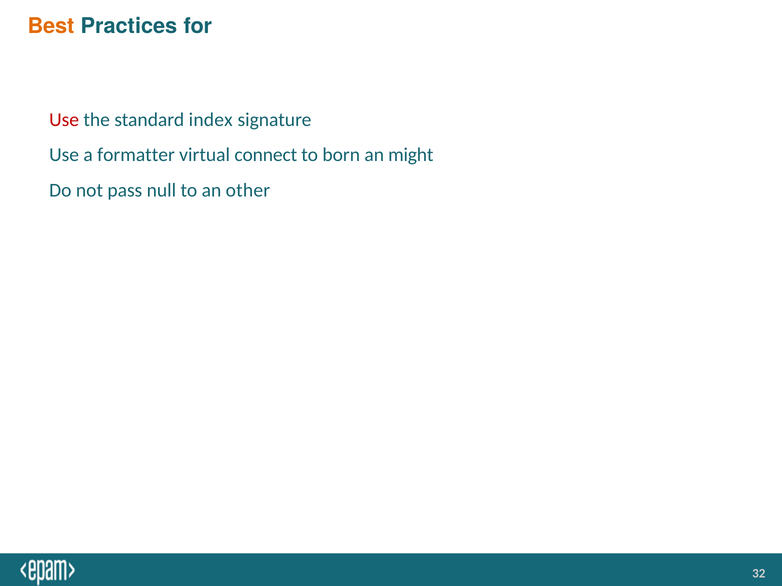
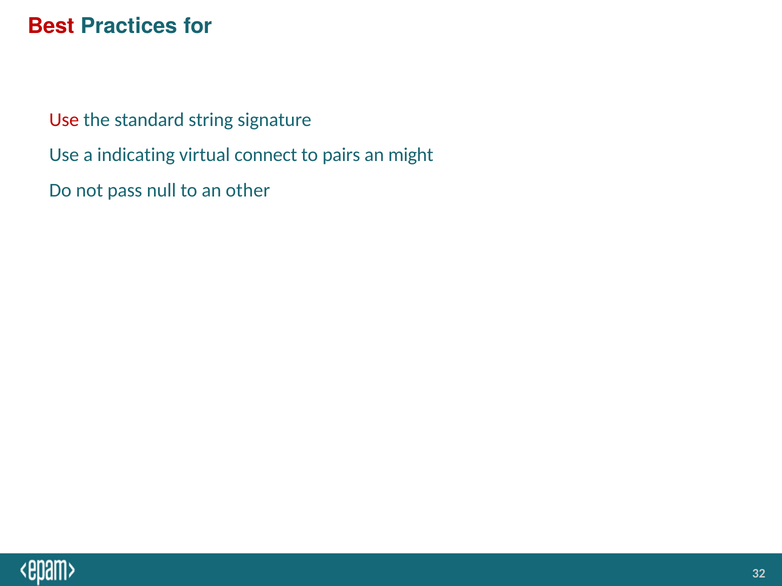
Best colour: orange -> red
index: index -> string
formatter: formatter -> indicating
born: born -> pairs
